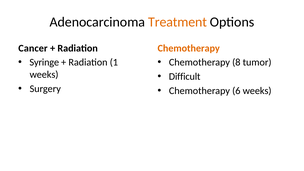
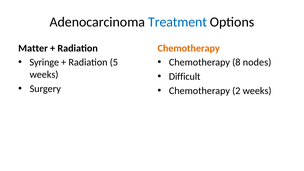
Treatment colour: orange -> blue
Cancer: Cancer -> Matter
1: 1 -> 5
tumor: tumor -> nodes
6: 6 -> 2
